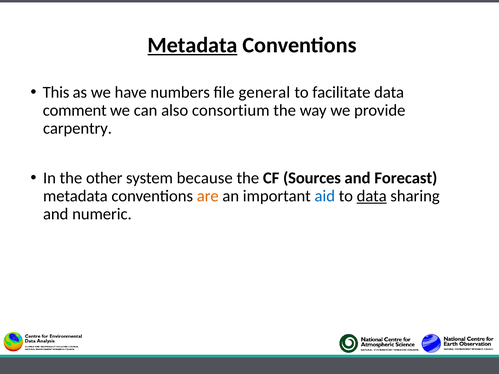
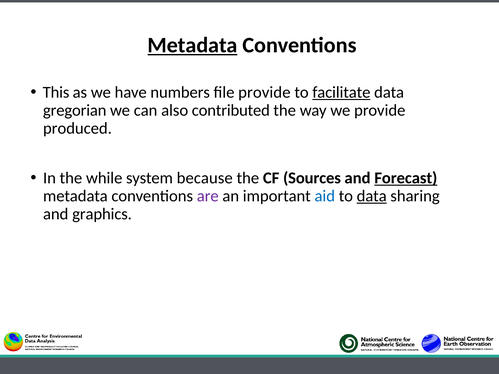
file general: general -> provide
facilitate underline: none -> present
comment: comment -> gregorian
consortium: consortium -> contributed
carpentry: carpentry -> produced
other: other -> while
Forecast underline: none -> present
are colour: orange -> purple
numeric: numeric -> graphics
